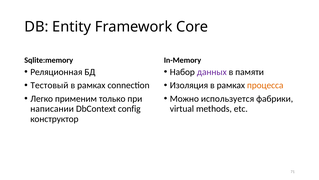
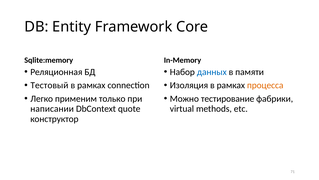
данных colour: purple -> blue
используется: используется -> тестирование
config: config -> quote
